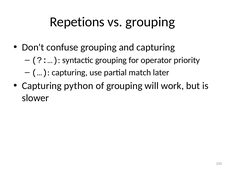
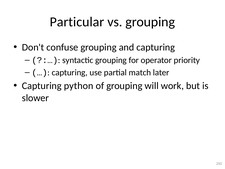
Repetions: Repetions -> Particular
